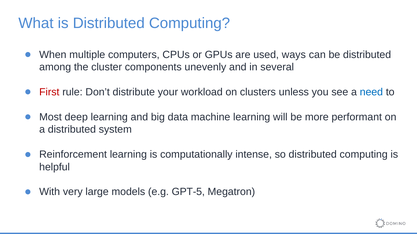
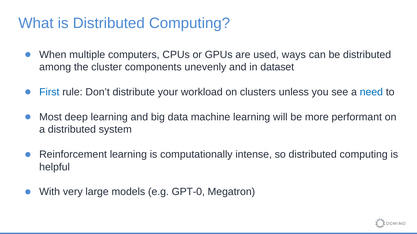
several: several -> dataset
First colour: red -> blue
GPT-5: GPT-5 -> GPT-0
